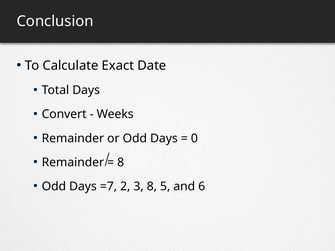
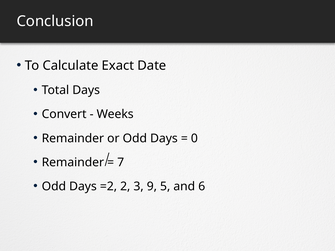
8 at (121, 163): 8 -> 7
=7: =7 -> =2
3 8: 8 -> 9
